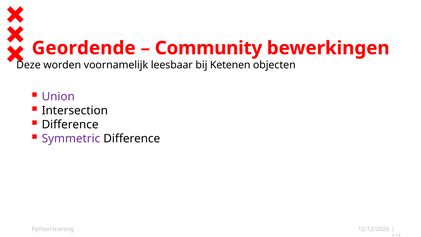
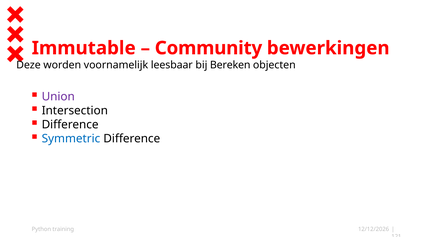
Geordende: Geordende -> Immutable
Ketenen: Ketenen -> Bereken
Symmetric colour: purple -> blue
